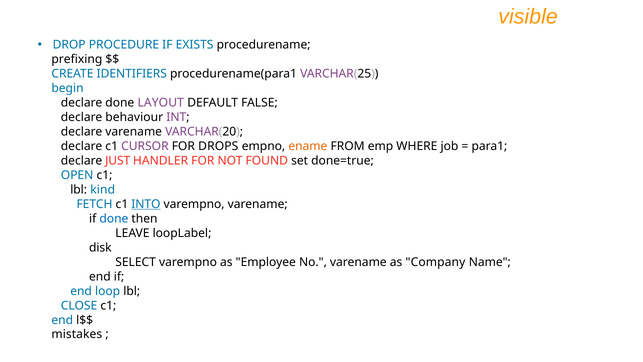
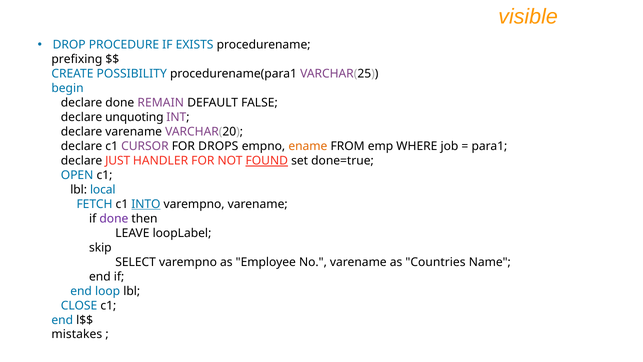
IDENTIFIERS: IDENTIFIERS -> POSSIBILITY
LAYOUT: LAYOUT -> REMAIN
behaviour: behaviour -> unquoting
FOUND underline: none -> present
kind: kind -> local
done at (114, 218) colour: blue -> purple
disk: disk -> skip
Company: Company -> Countries
